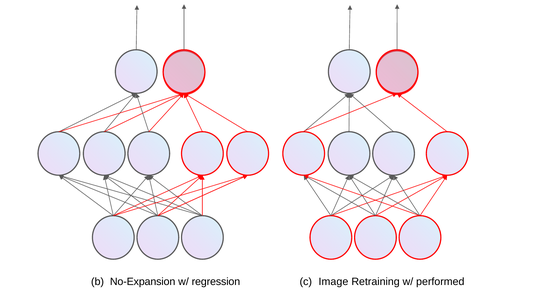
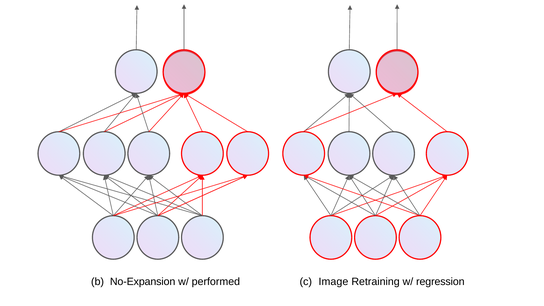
regression: regression -> performed
performed: performed -> regression
